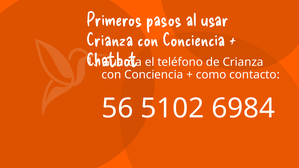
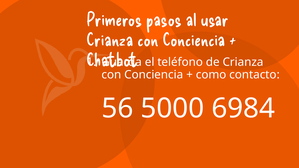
5102: 5102 -> 5000
